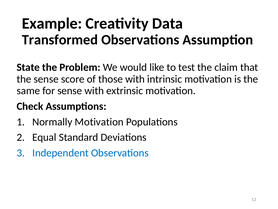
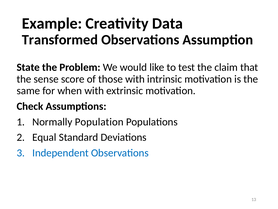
for sense: sense -> when
Normally Motivation: Motivation -> Population
